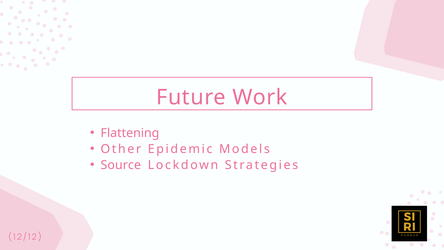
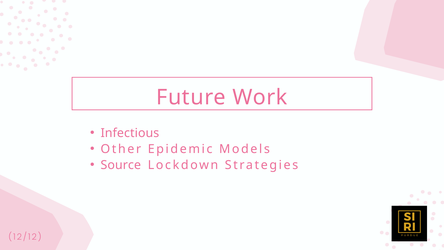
Flattening: Flattening -> Infectious
